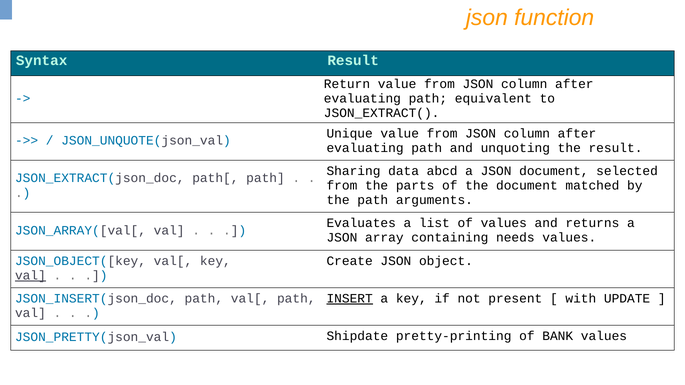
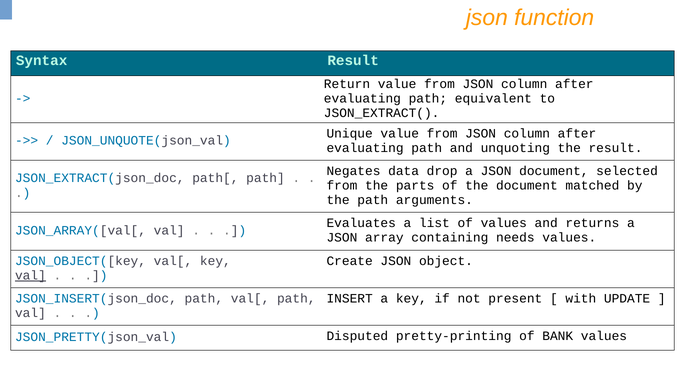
Sharing: Sharing -> Negates
abcd: abcd -> drop
INSERT underline: present -> none
Shipdate: Shipdate -> Disputed
